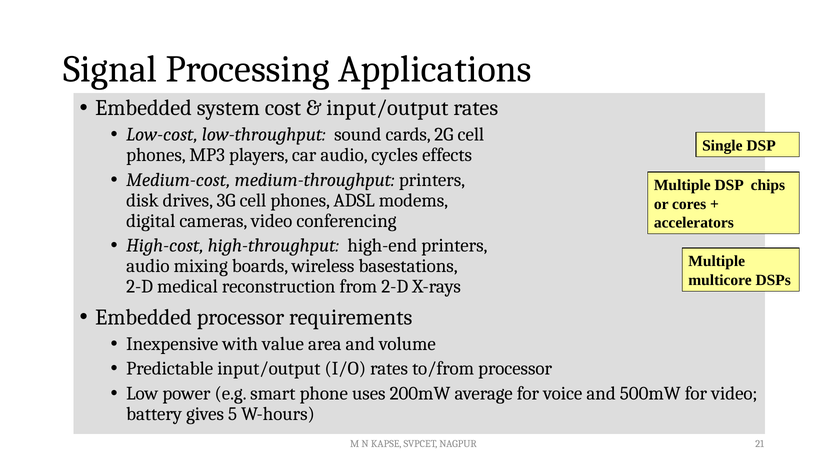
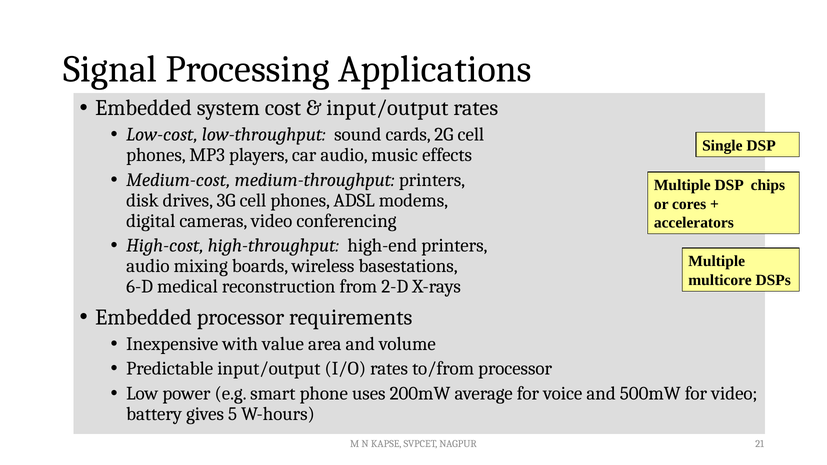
cycles: cycles -> music
2-D at (140, 287): 2-D -> 6-D
